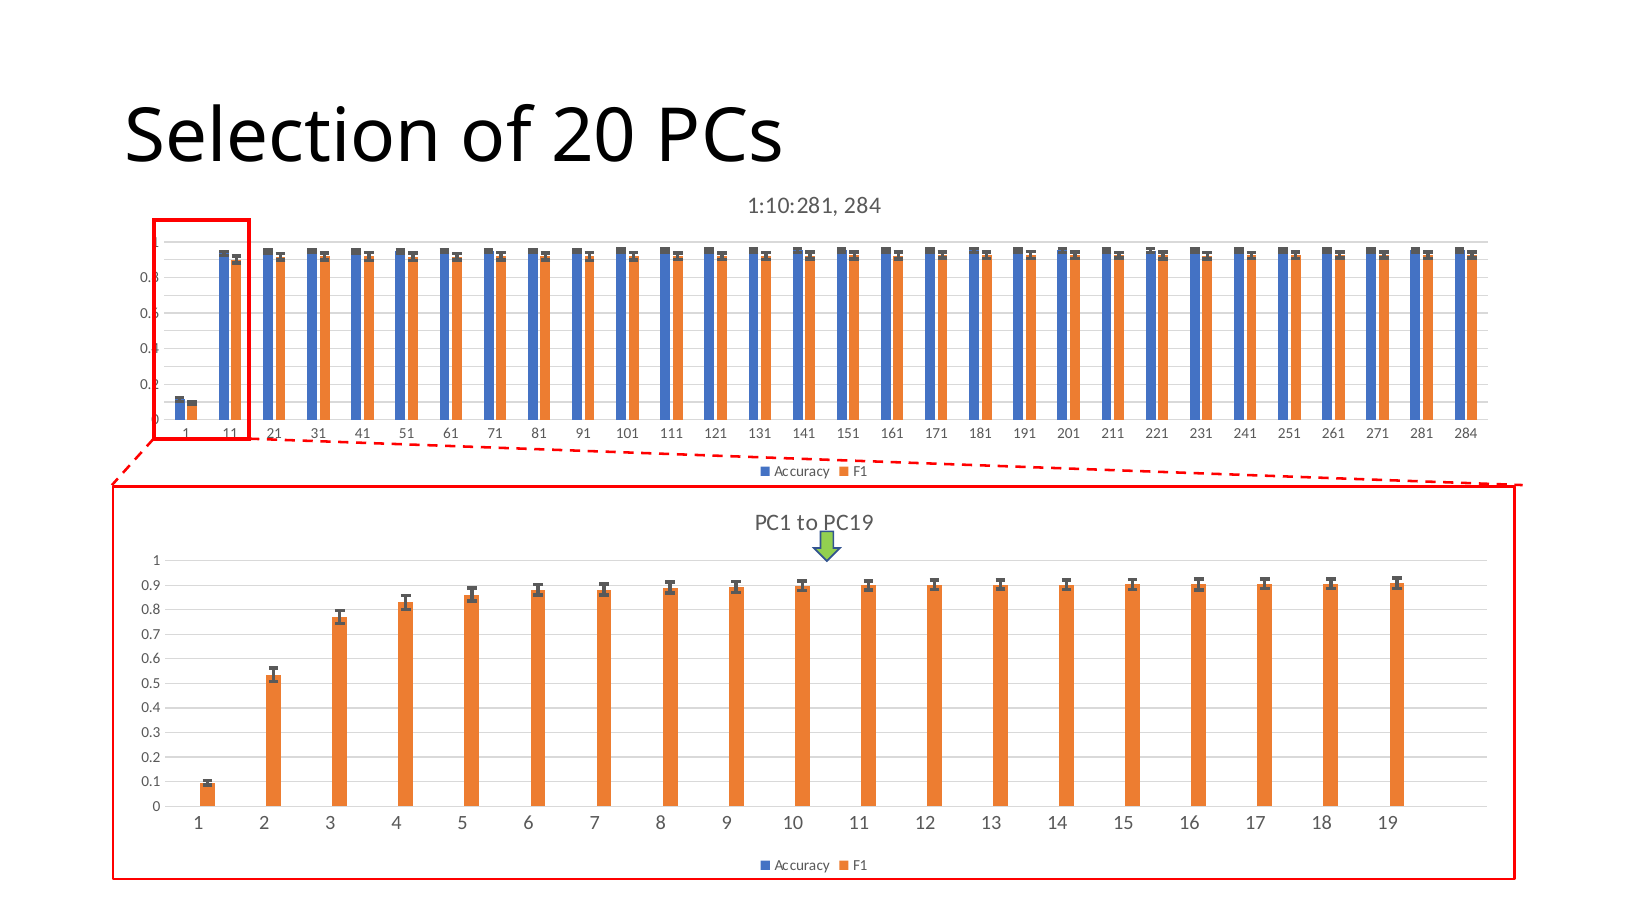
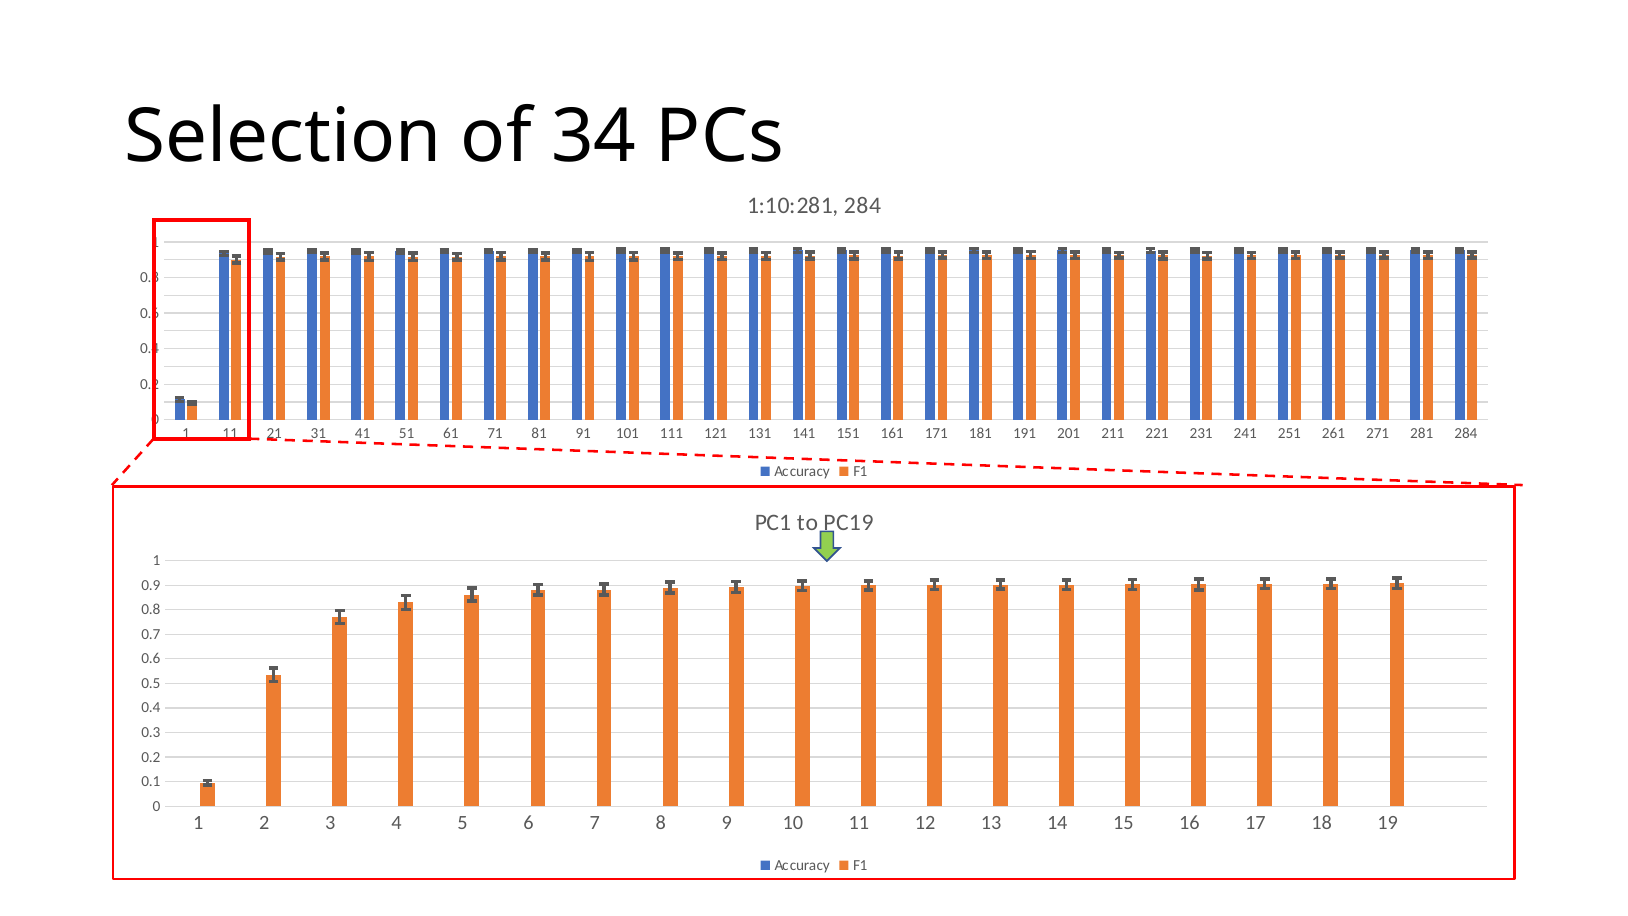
20: 20 -> 34
